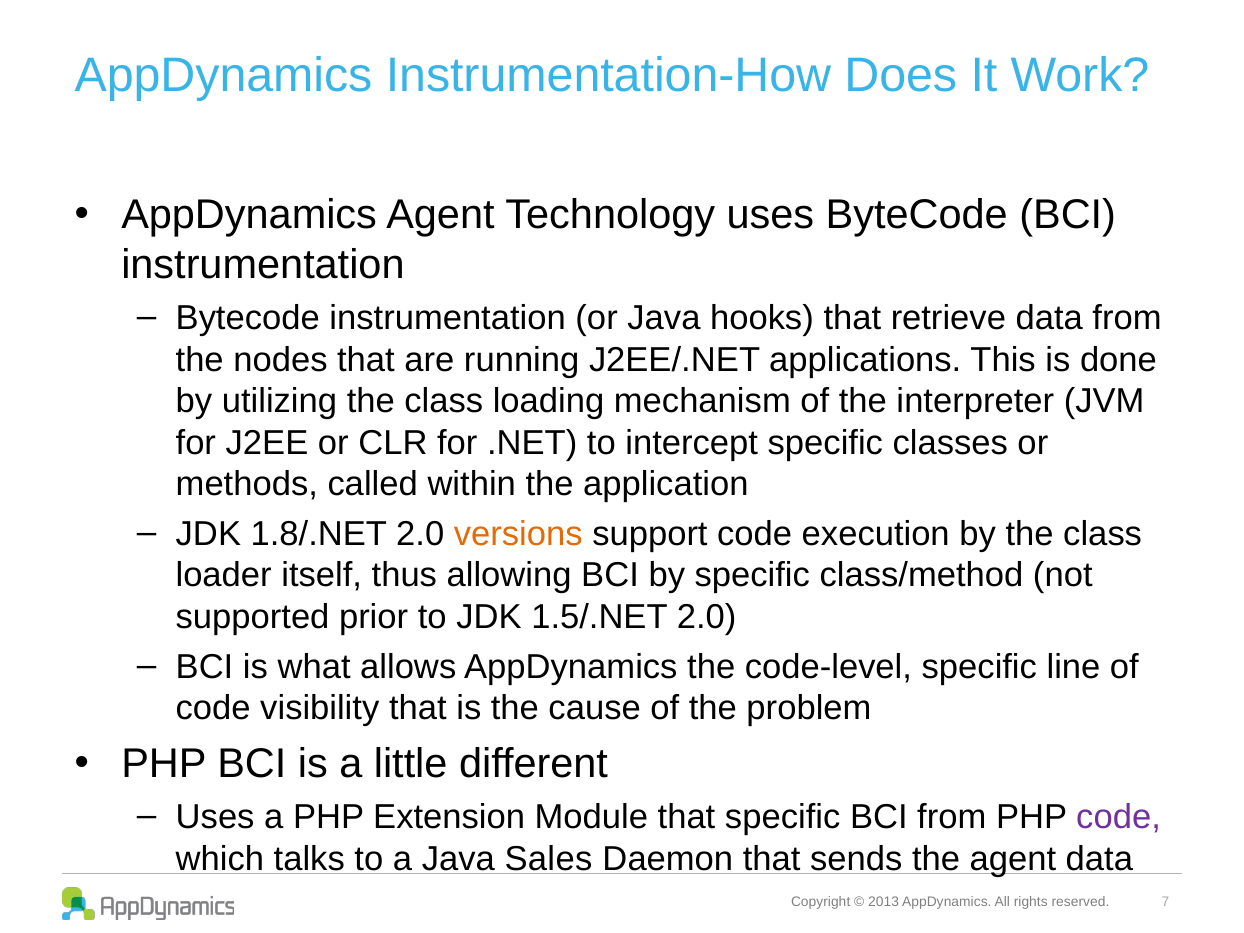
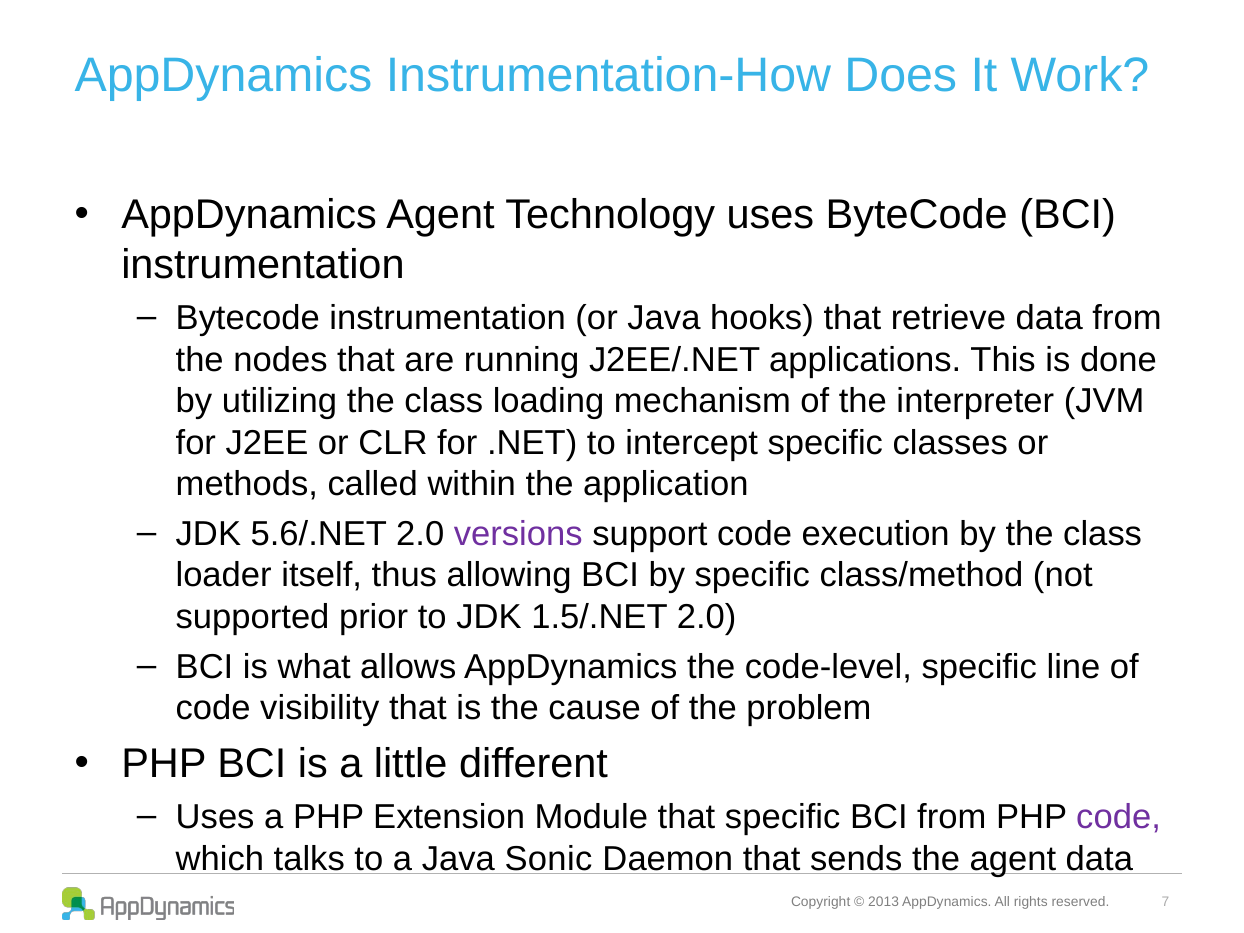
1.8/.NET: 1.8/.NET -> 5.6/.NET
versions colour: orange -> purple
Sales: Sales -> Sonic
